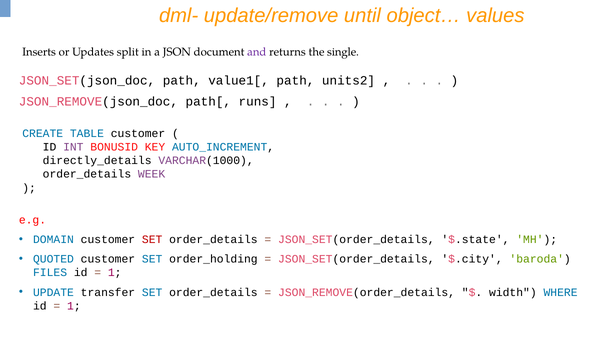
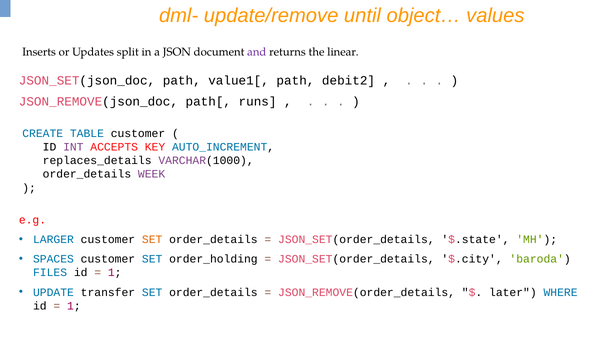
single: single -> linear
units2: units2 -> debit2
BONUSID: BONUSID -> ACCEPTS
directly_details: directly_details -> replaces_details
DOMAIN: DOMAIN -> LARGER
SET at (152, 240) colour: red -> orange
QUOTED: QUOTED -> SPACES
width: width -> later
